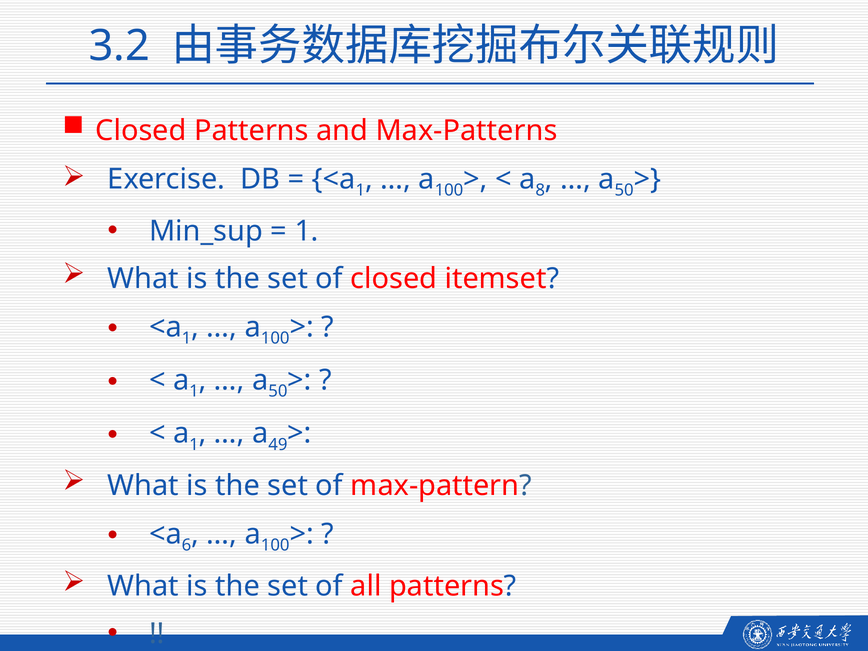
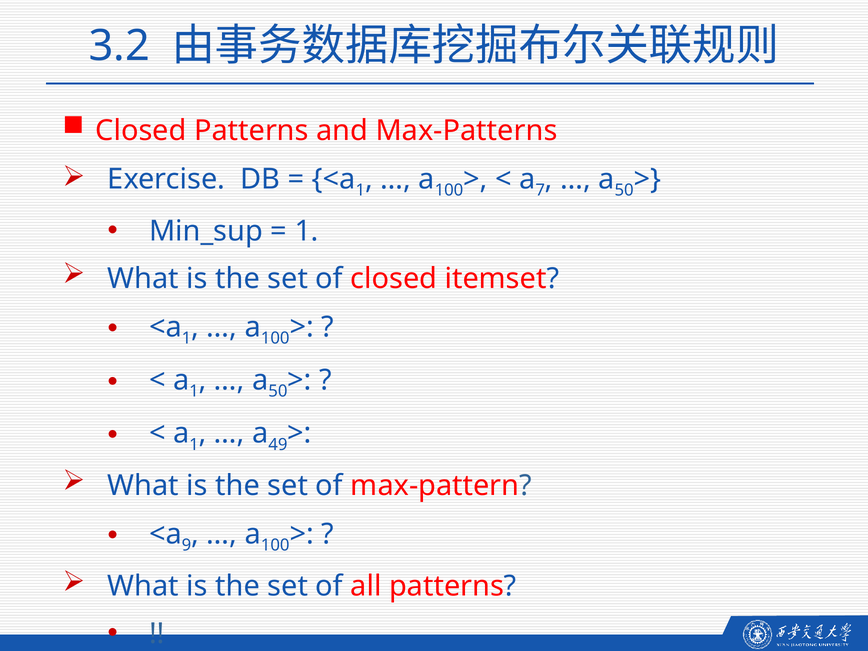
8: 8 -> 7
6: 6 -> 9
